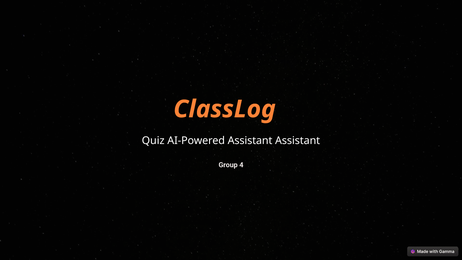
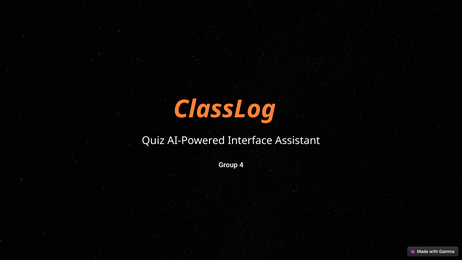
AI-Powered Assistant: Assistant -> Interface
